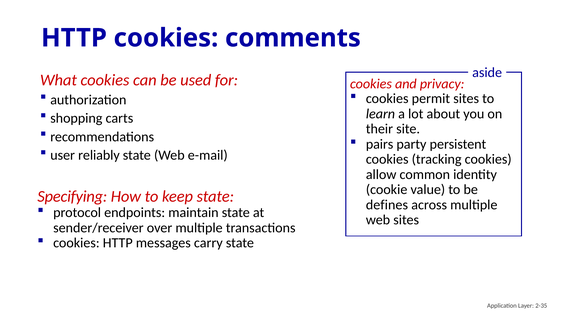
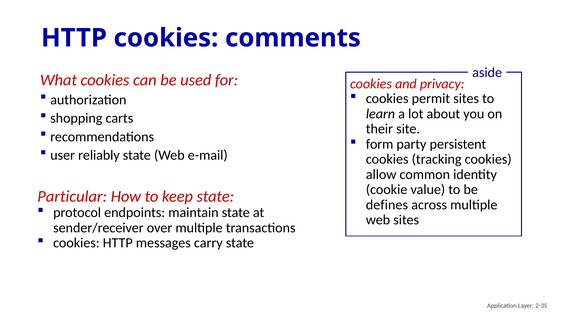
pairs: pairs -> form
Specifying: Specifying -> Particular
